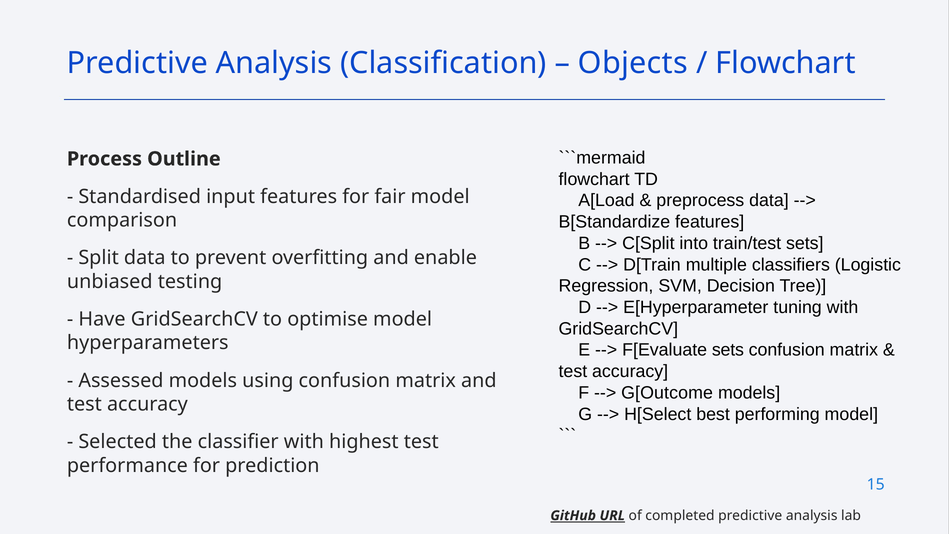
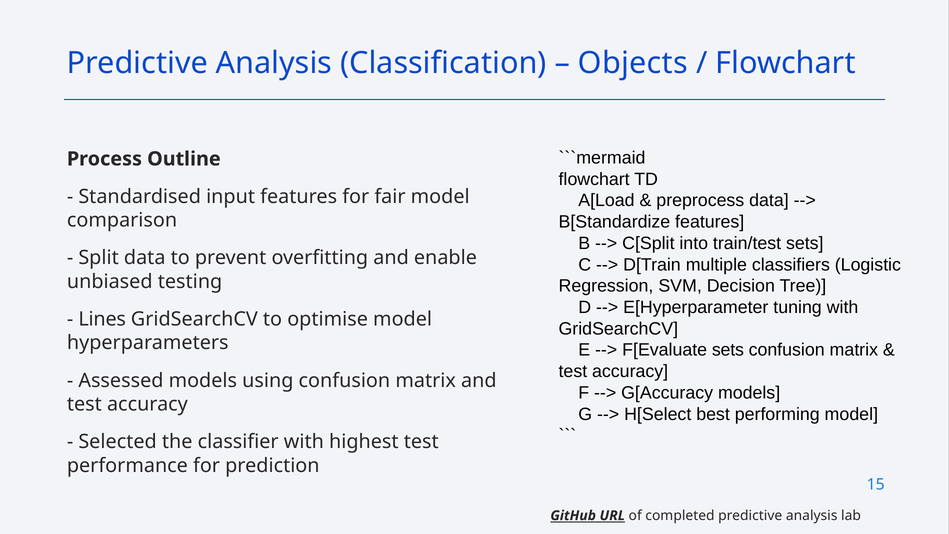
Have: Have -> Lines
G[Outcome: G[Outcome -> G[Accuracy
